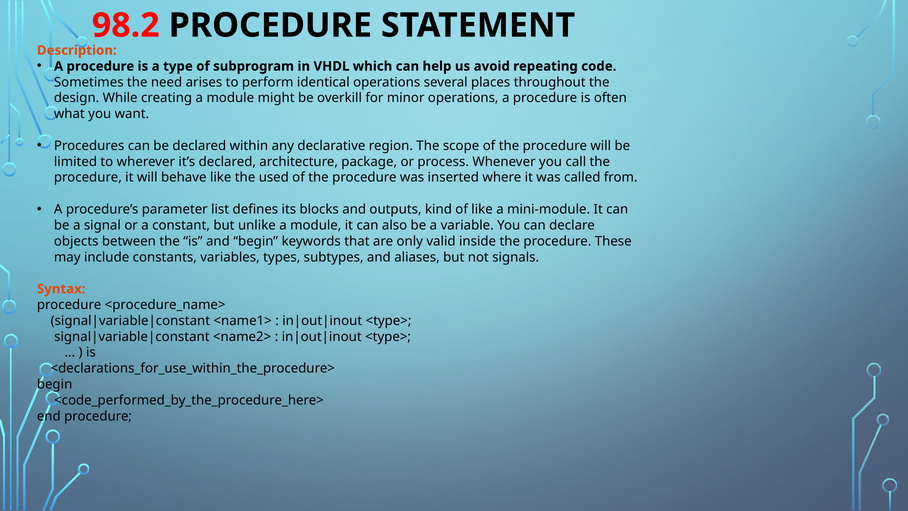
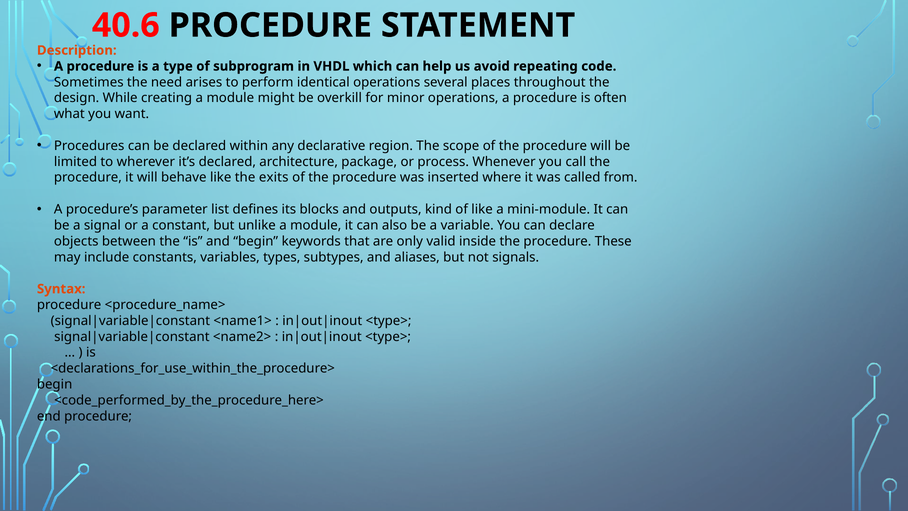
98.2: 98.2 -> 40.6
used: used -> exits
